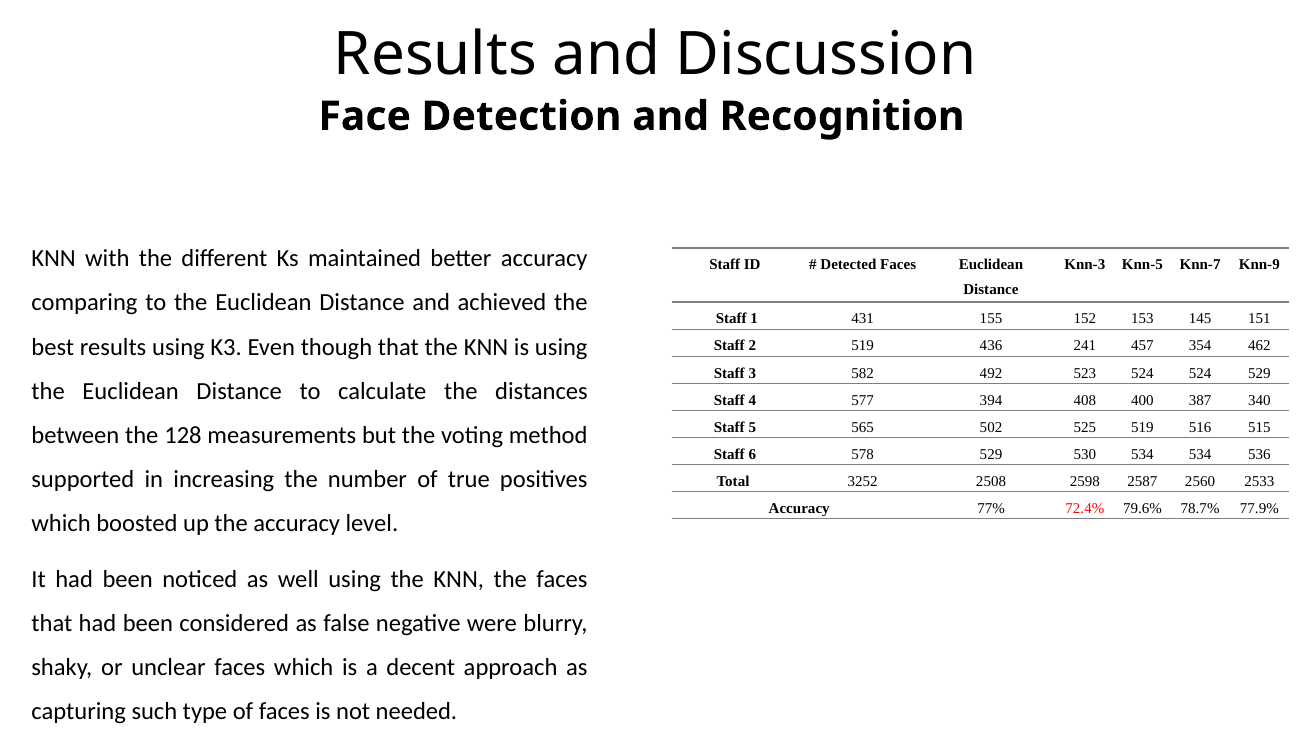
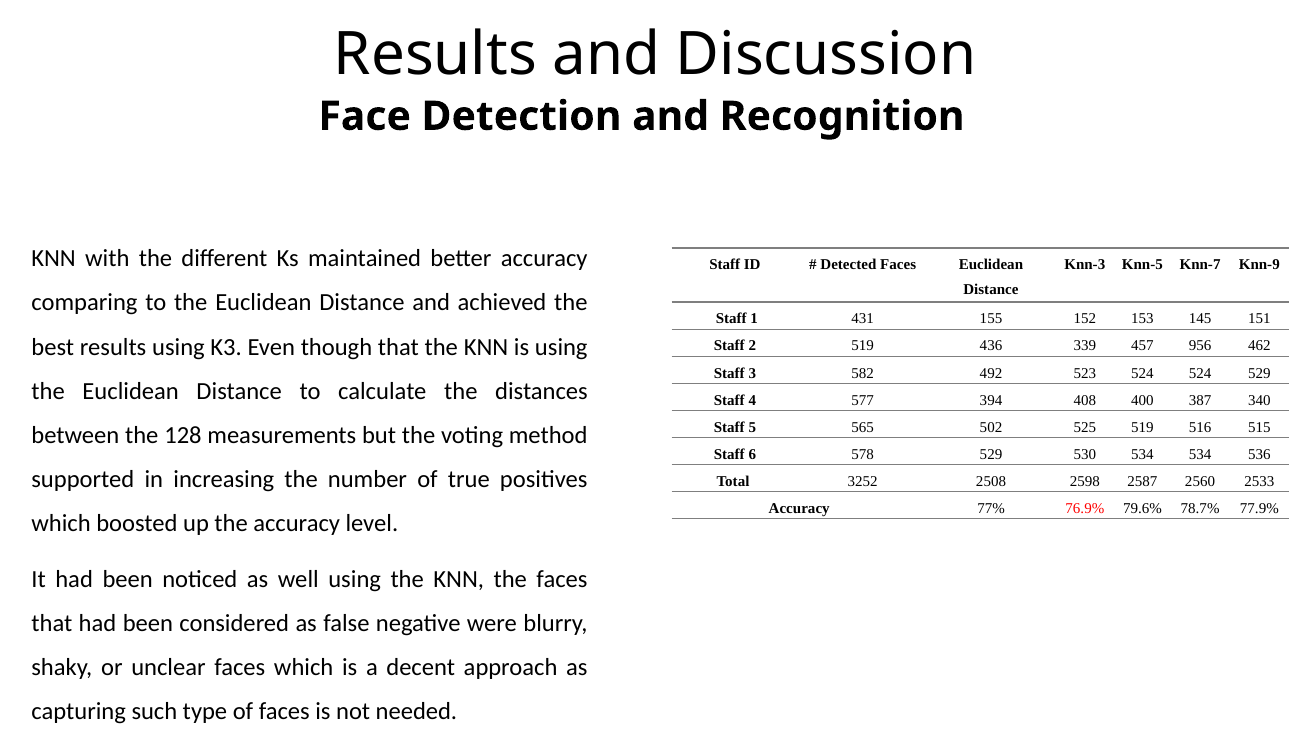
241: 241 -> 339
354: 354 -> 956
72.4%: 72.4% -> 76.9%
